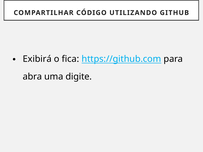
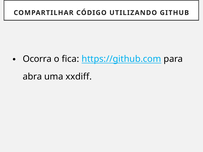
Exibirá: Exibirá -> Ocorra
digite: digite -> xxdiff
